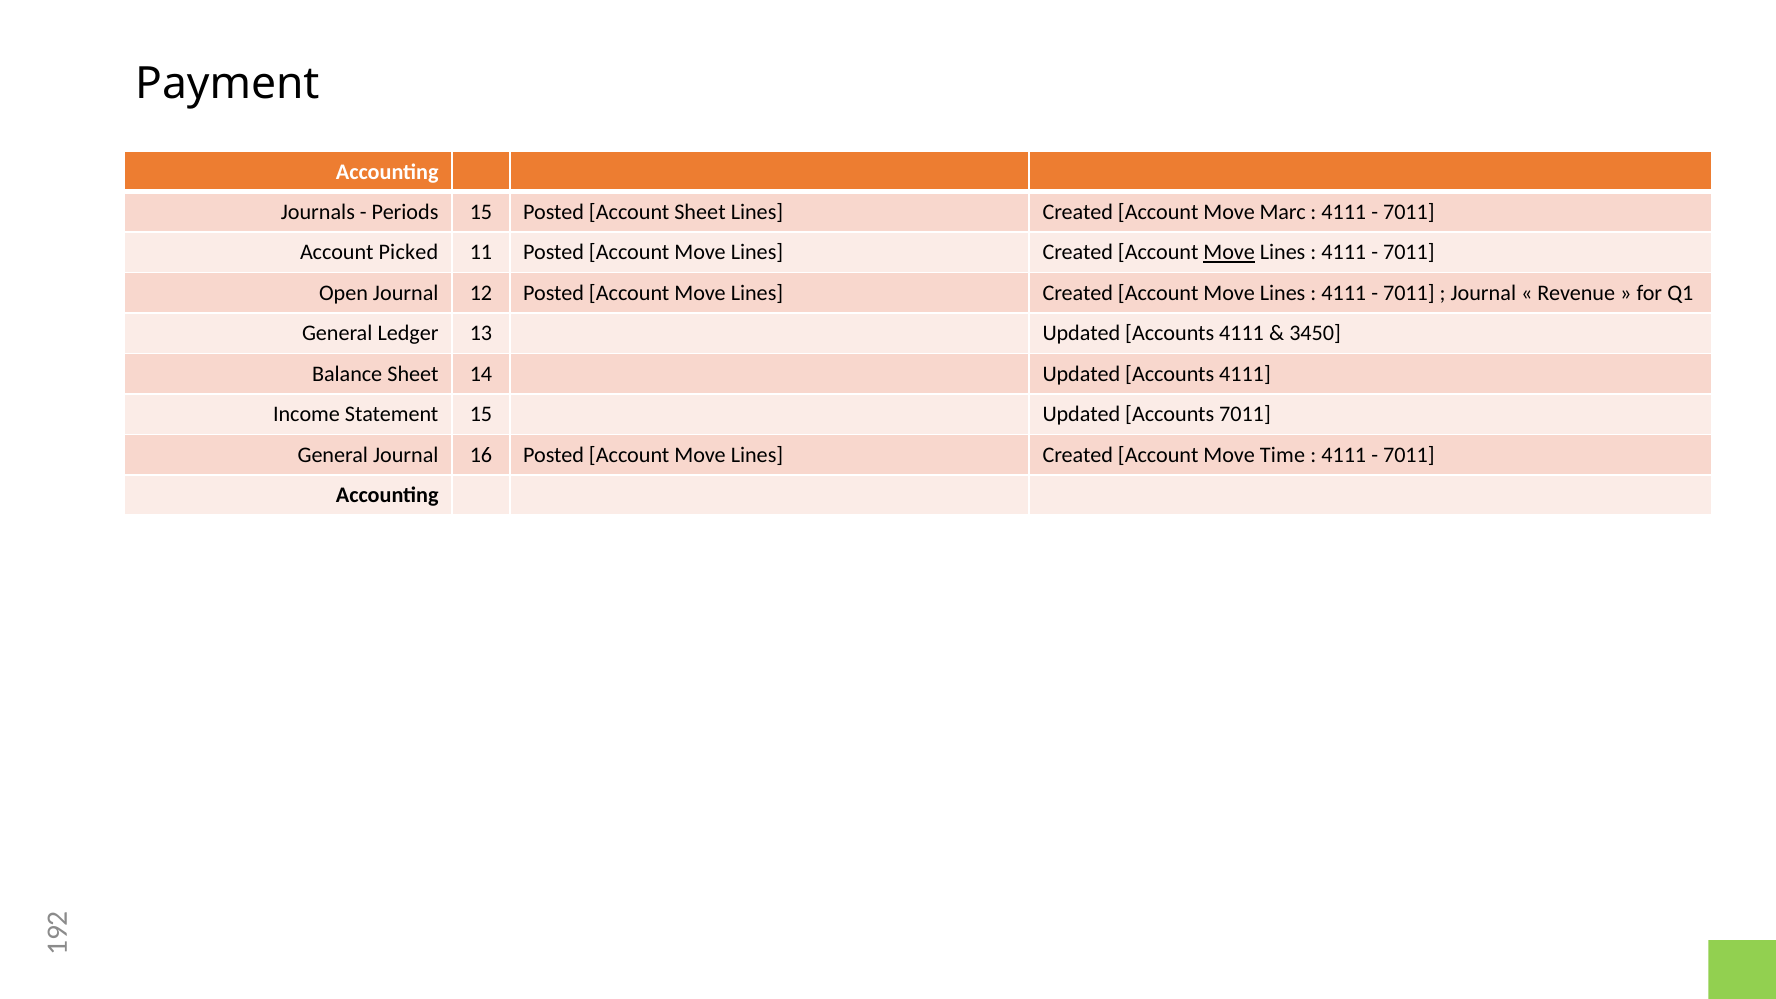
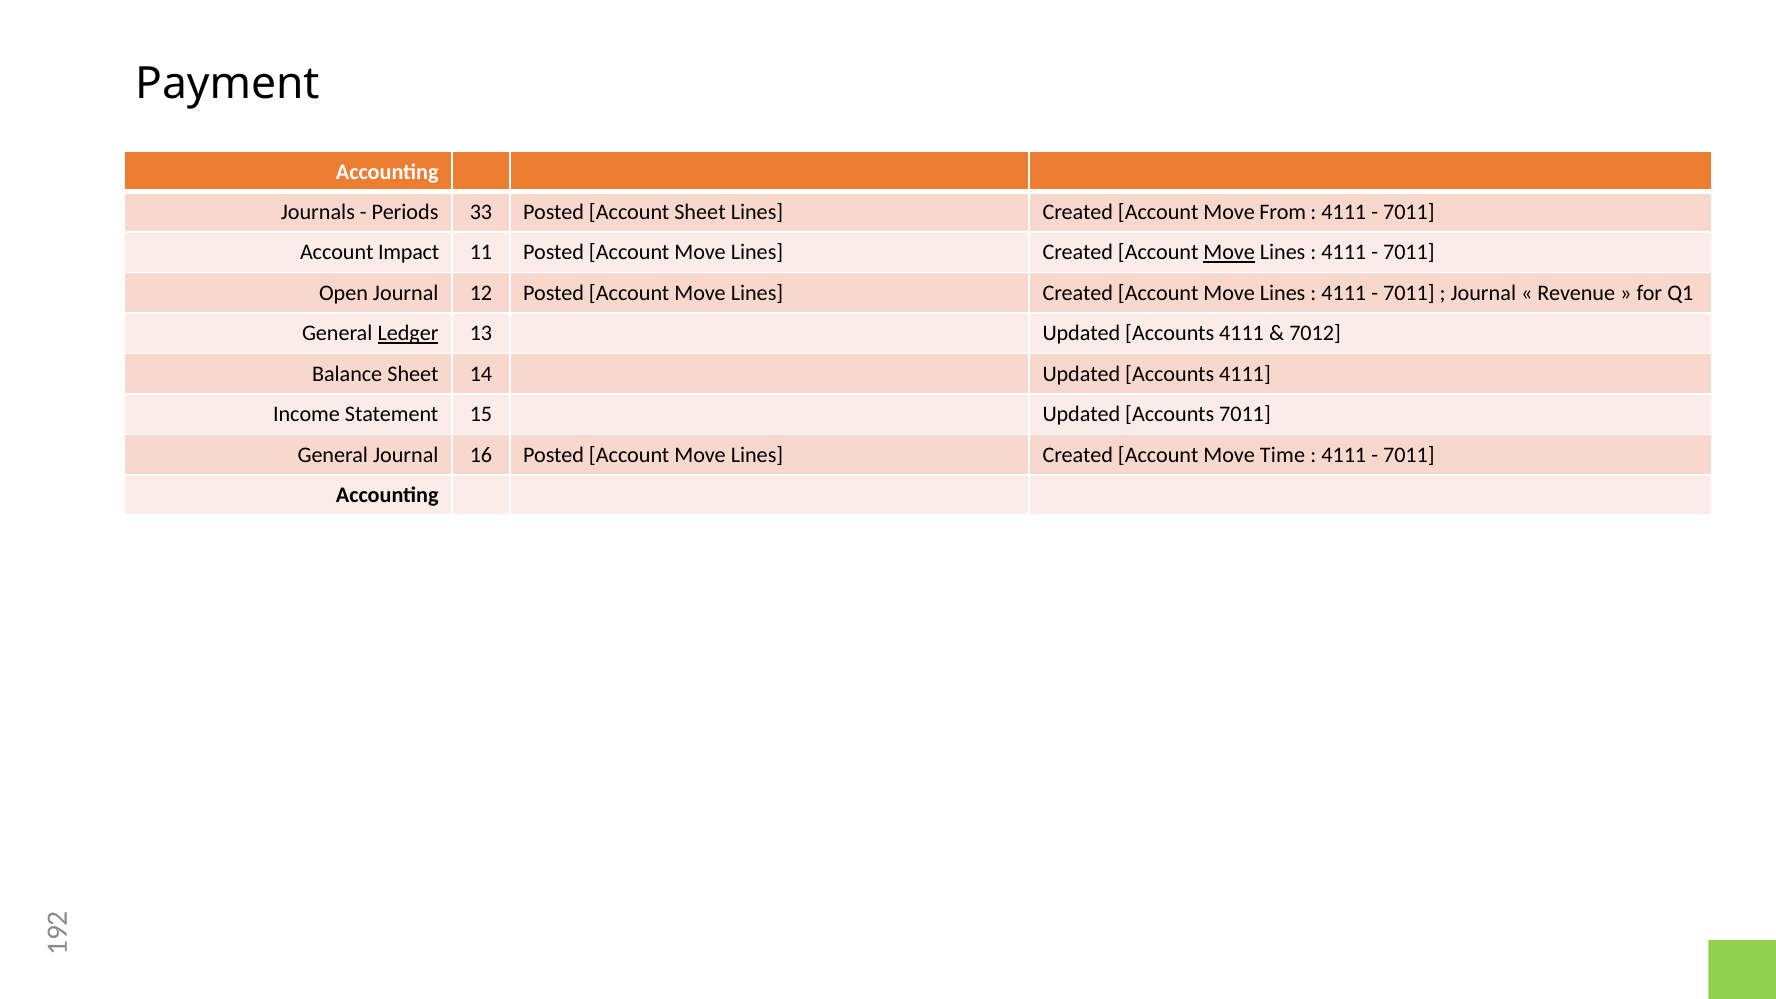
Periods 15: 15 -> 33
Marc: Marc -> From
Picked: Picked -> Impact
Ledger underline: none -> present
3450: 3450 -> 7012
